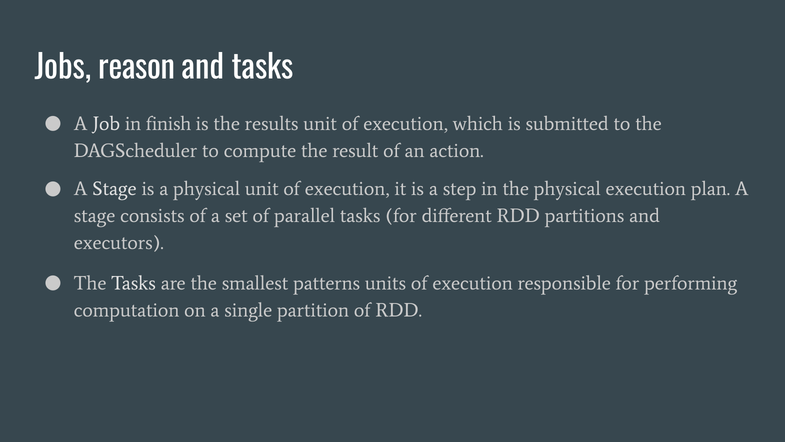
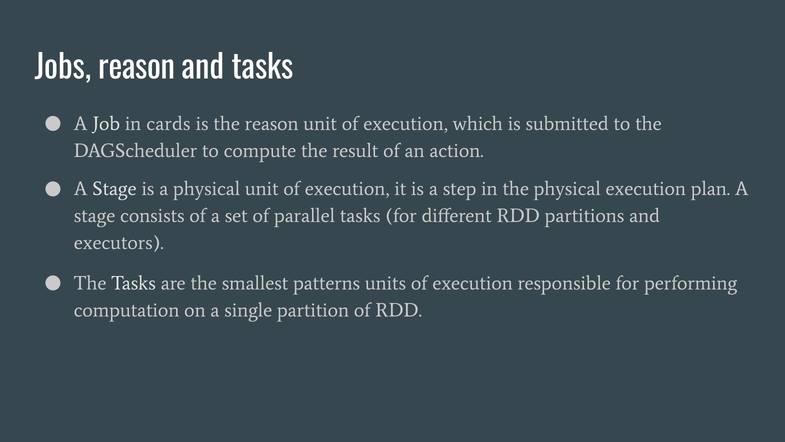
finish: finish -> cards
the results: results -> reason
